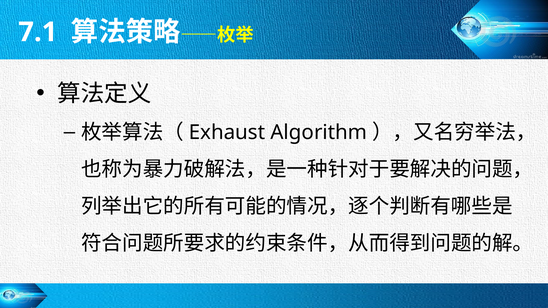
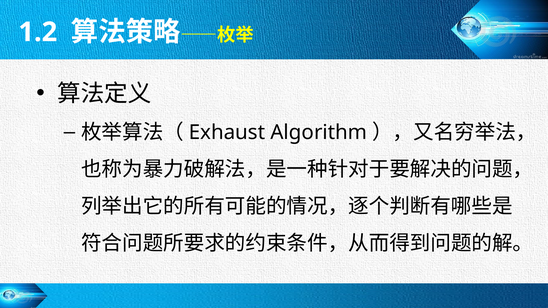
7.1: 7.1 -> 1.2
